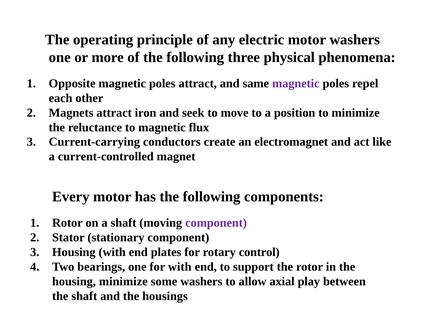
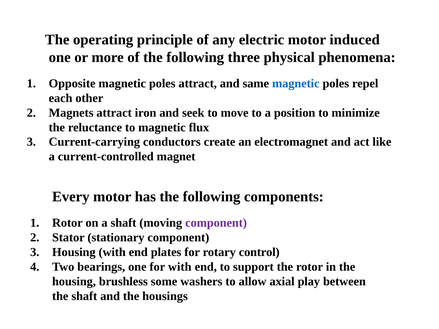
motor washers: washers -> induced
magnetic at (296, 83) colour: purple -> blue
housing minimize: minimize -> brushless
